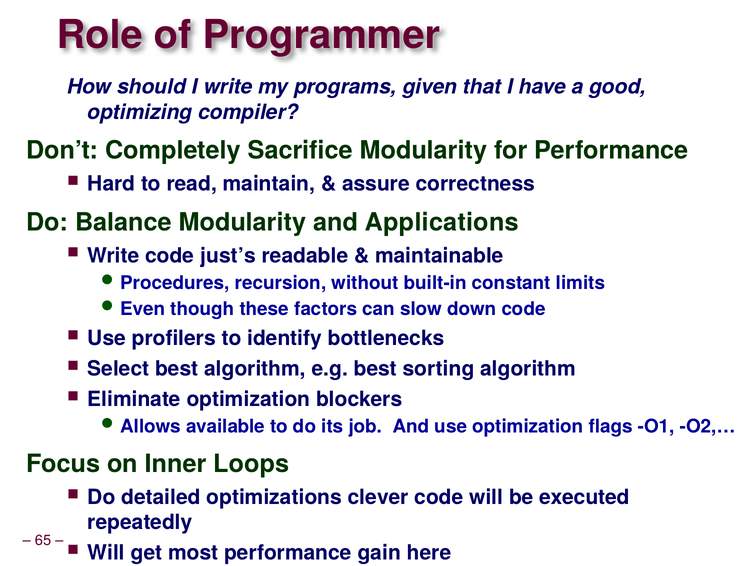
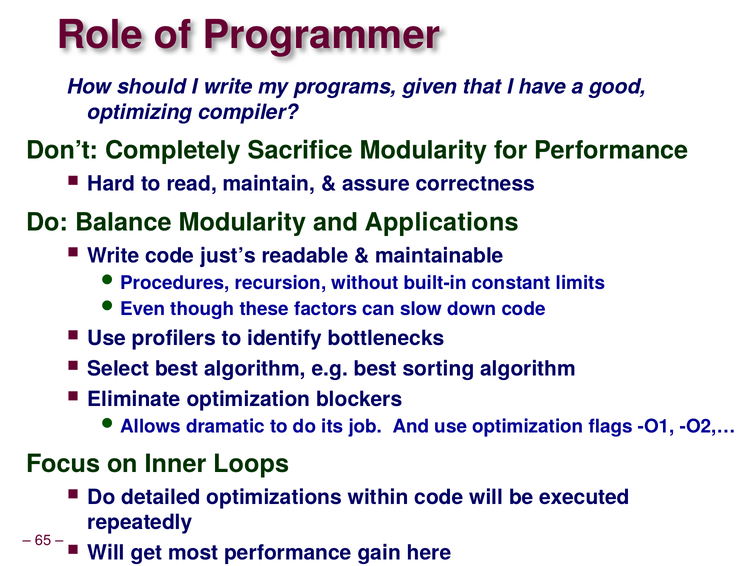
available: available -> dramatic
clever: clever -> within
